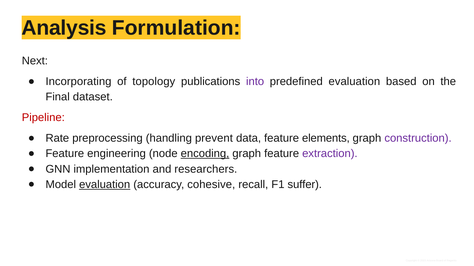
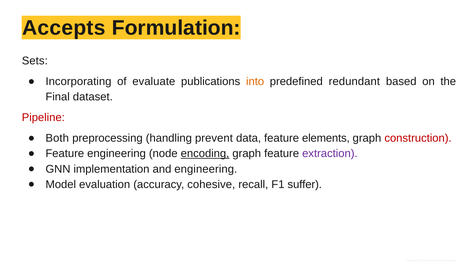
Analysis: Analysis -> Accepts
Next: Next -> Sets
topology: topology -> evaluate
into colour: purple -> orange
predefined evaluation: evaluation -> redundant
Rate: Rate -> Both
construction colour: purple -> red
and researchers: researchers -> engineering
evaluation at (105, 185) underline: present -> none
